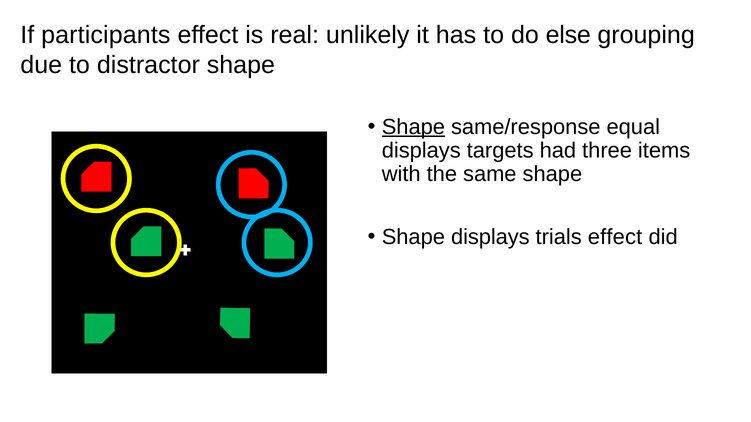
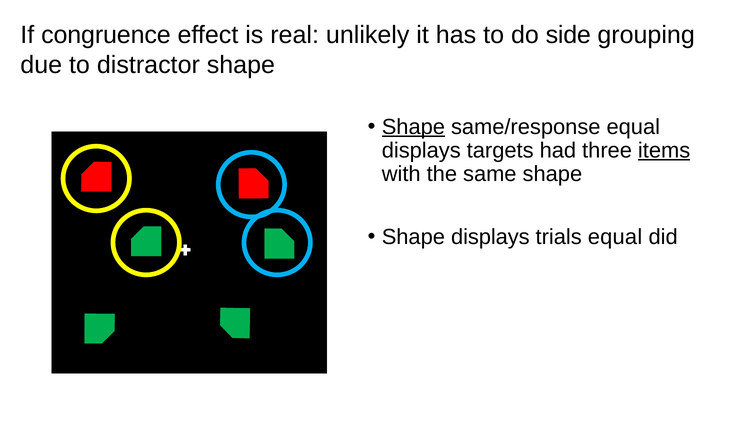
participants: participants -> congruence
else: else -> side
items underline: none -> present
trials effect: effect -> equal
